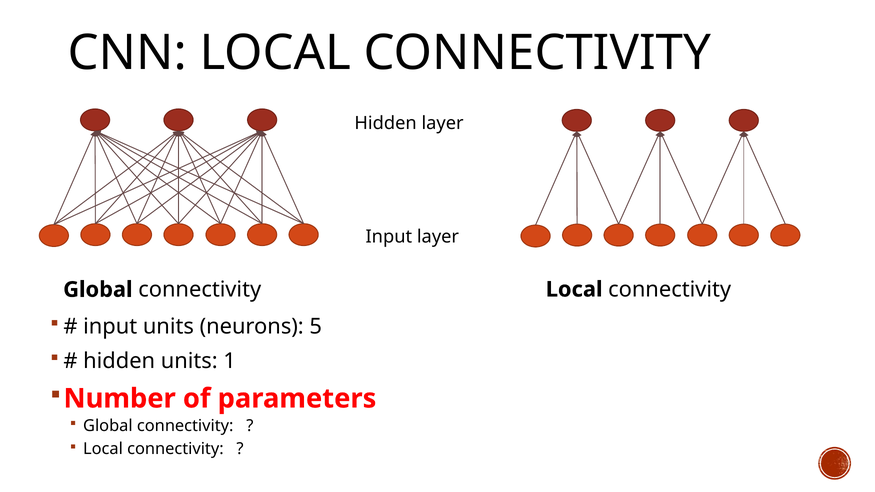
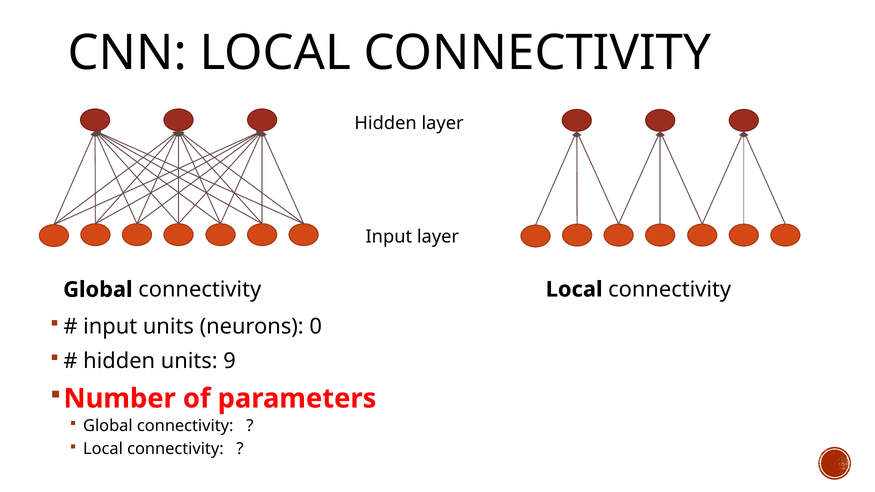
5: 5 -> 0
1: 1 -> 9
